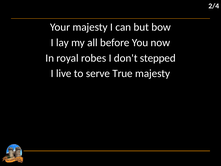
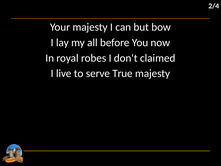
stepped: stepped -> claimed
